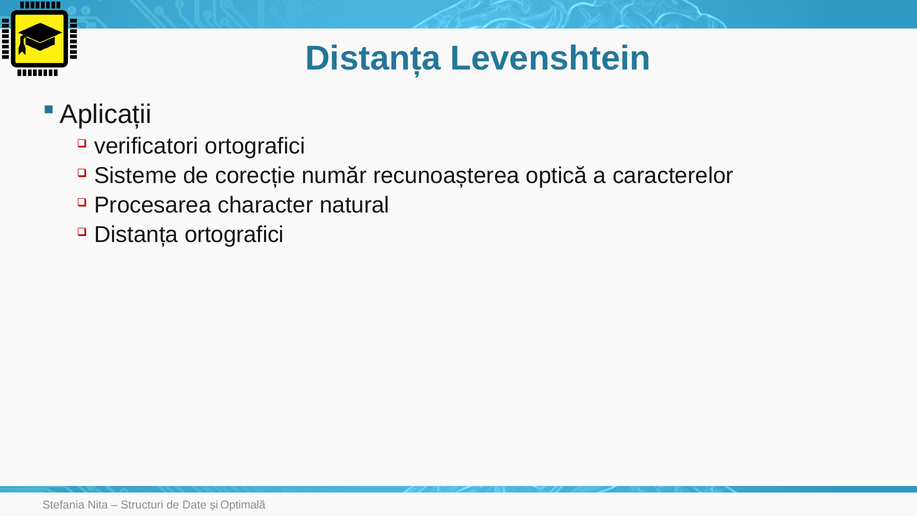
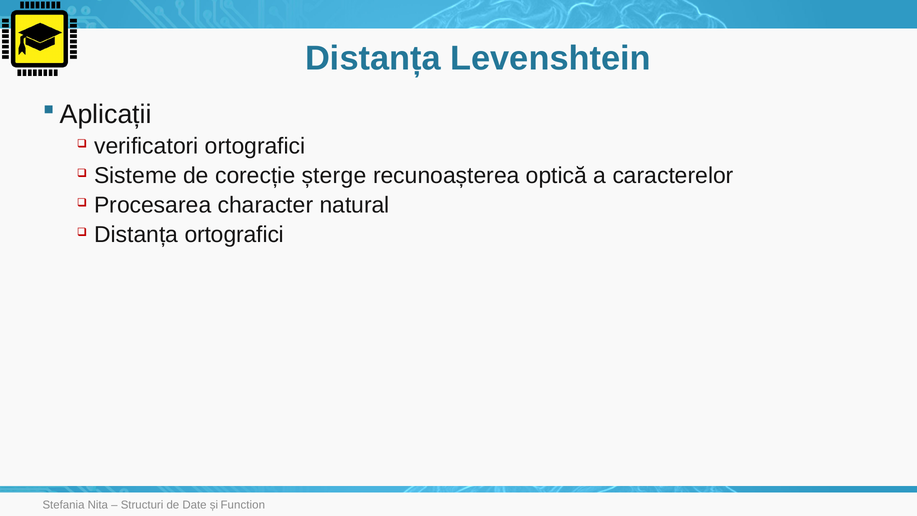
număr: număr -> șterge
Optimală: Optimală -> Function
